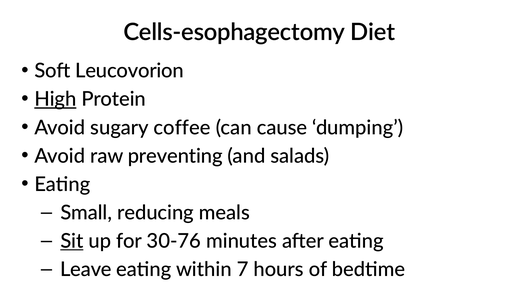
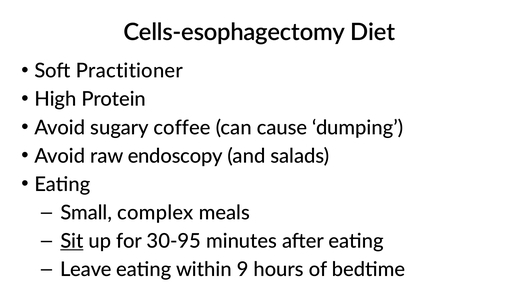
Leucovorion: Leucovorion -> Practitioner
High underline: present -> none
preventing: preventing -> endoscopy
reducing: reducing -> complex
30-76: 30-76 -> 30-95
7: 7 -> 9
